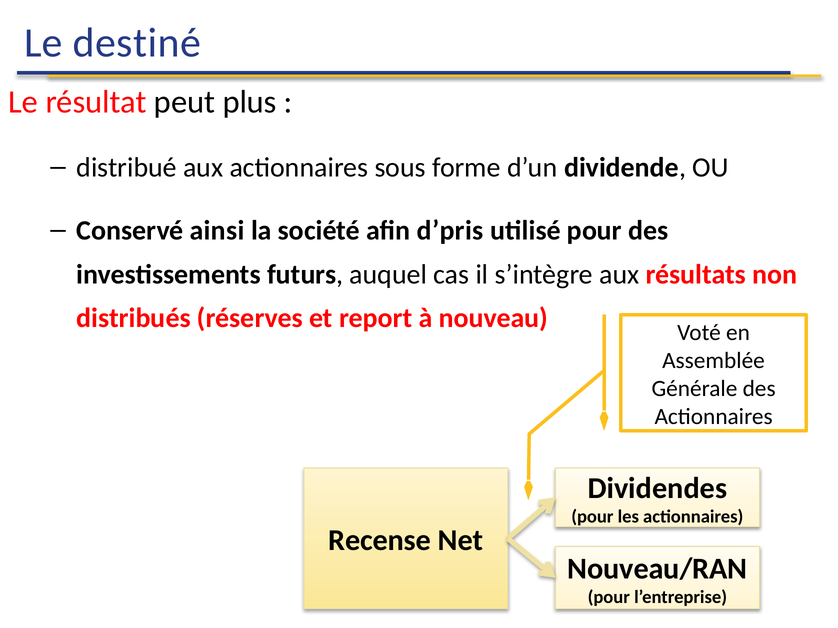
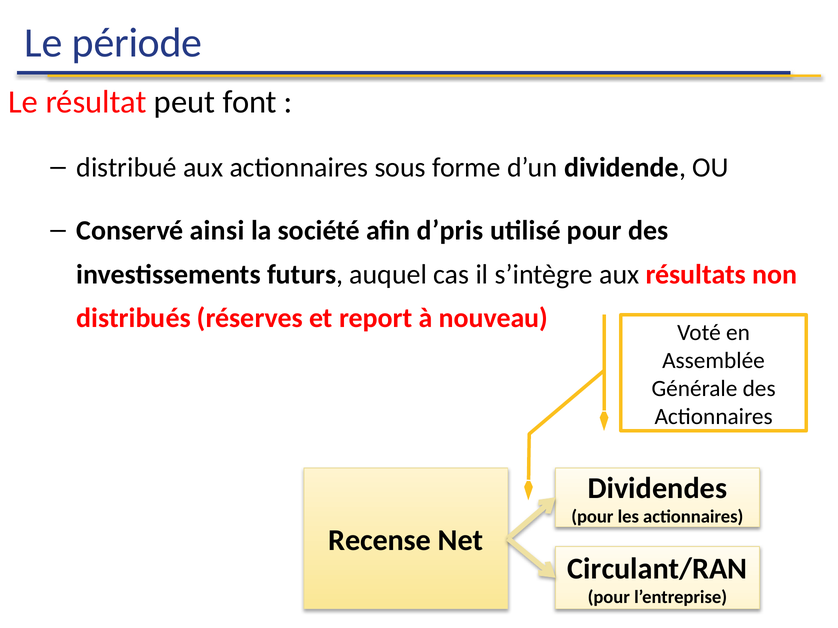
destiné: destiné -> période
plus: plus -> font
Nouveau/RAN: Nouveau/RAN -> Circulant/RAN
